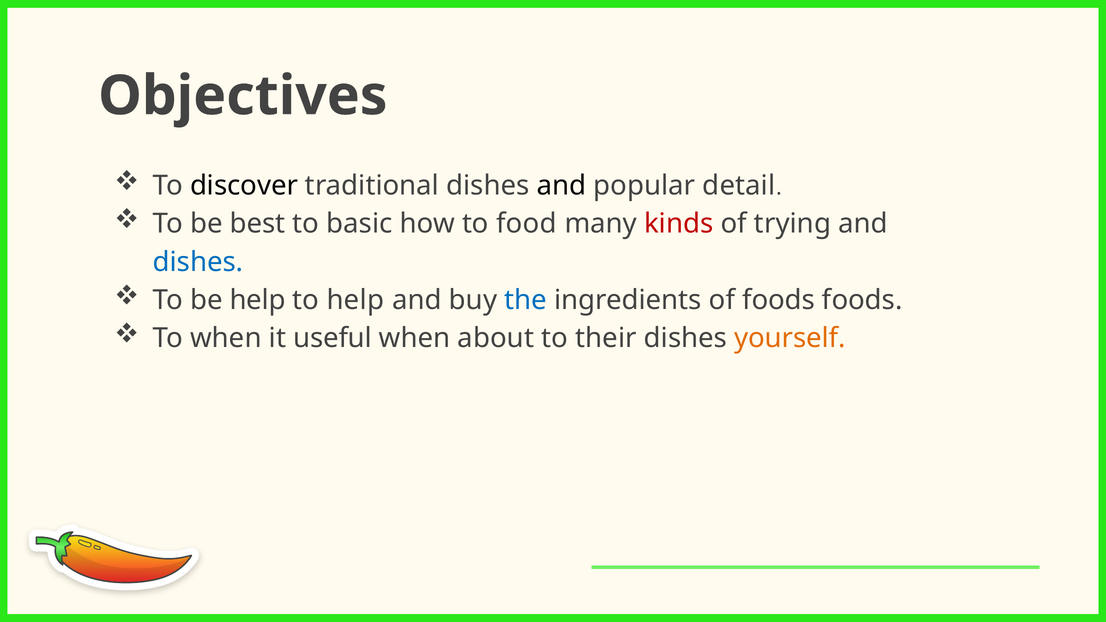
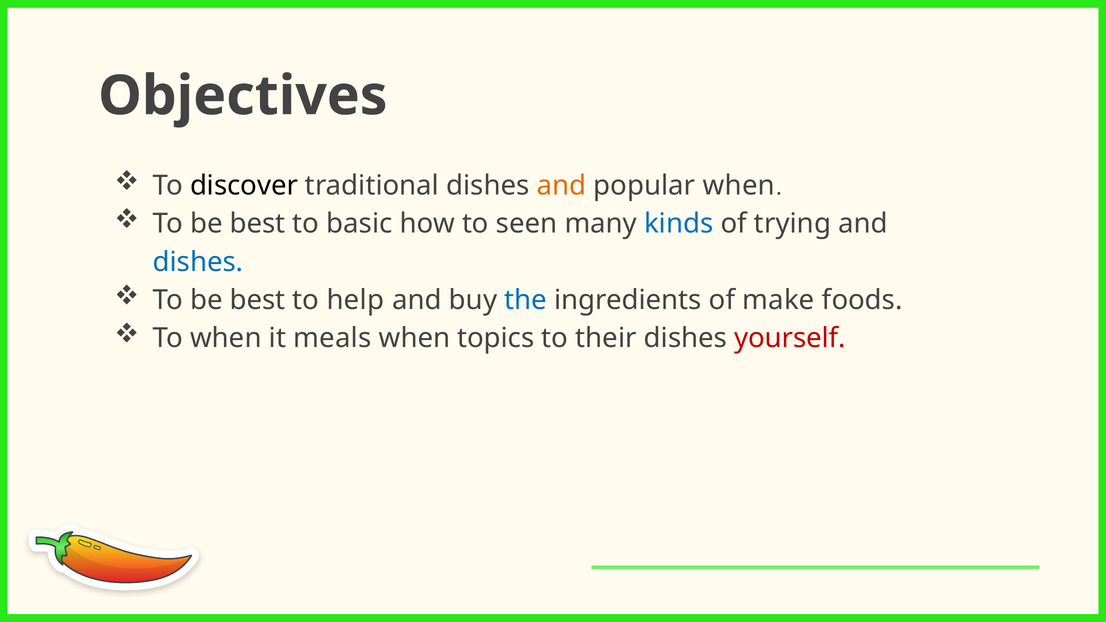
and at (561, 186) colour: black -> orange
popular detail: detail -> when
food: food -> seen
kinds colour: red -> blue
help at (258, 300): help -> best
of foods: foods -> make
useful: useful -> meals
about: about -> topics
yourself colour: orange -> red
